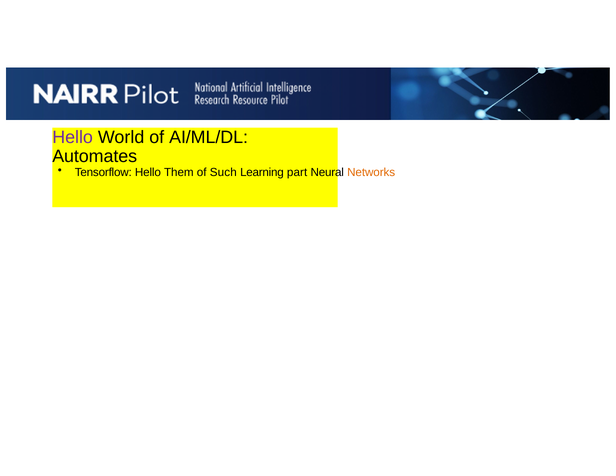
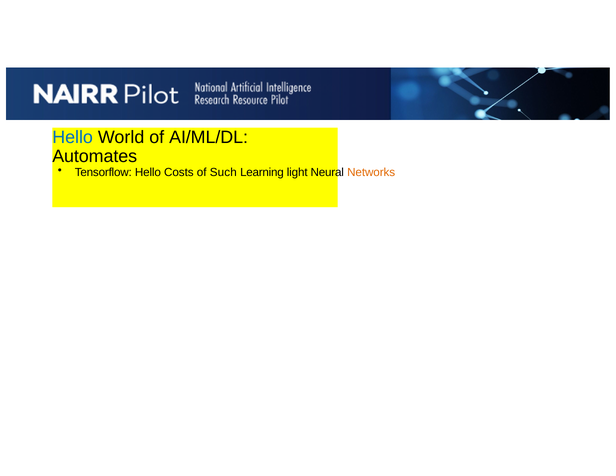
Hello at (73, 137) colour: purple -> blue
Them: Them -> Costs
part: part -> light
